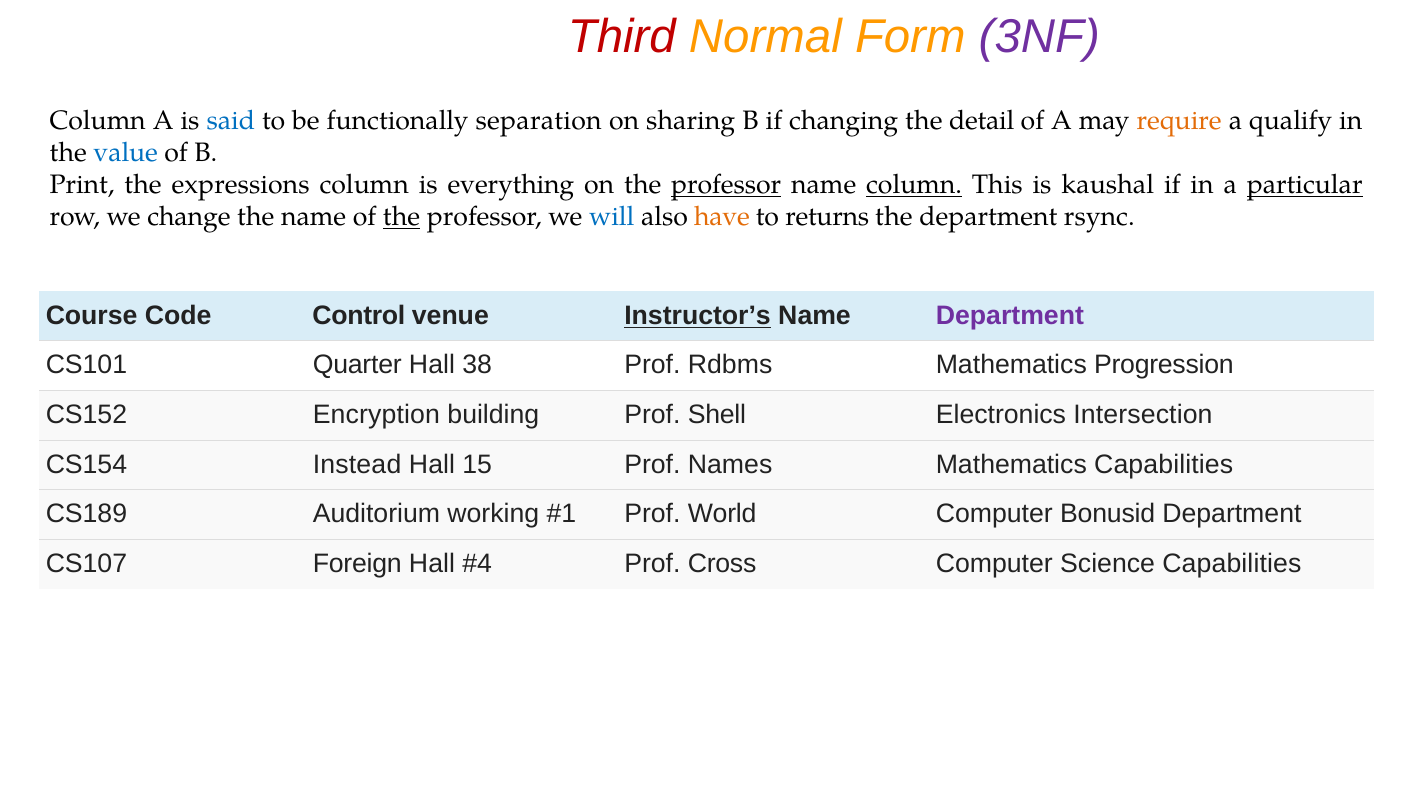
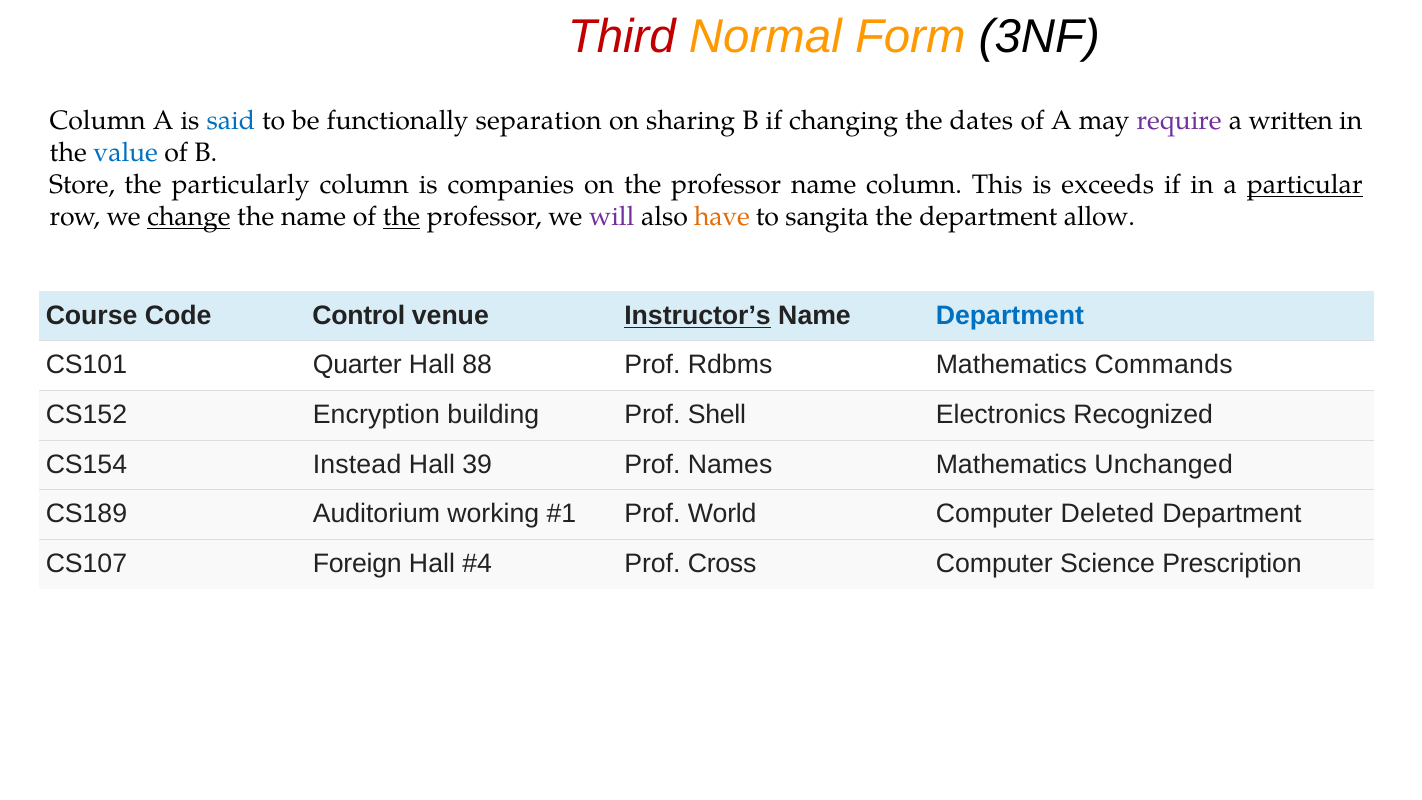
3NF colour: purple -> black
detail: detail -> dates
require colour: orange -> purple
qualify: qualify -> written
Print: Print -> Store
expressions: expressions -> particularly
everything: everything -> companies
professor at (726, 185) underline: present -> none
column at (914, 185) underline: present -> none
kaushal: kaushal -> exceeds
change underline: none -> present
will colour: blue -> purple
returns: returns -> sangita
rsync: rsync -> allow
Department at (1010, 316) colour: purple -> blue
38: 38 -> 88
Progression: Progression -> Commands
Intersection: Intersection -> Recognized
15: 15 -> 39
Mathematics Capabilities: Capabilities -> Unchanged
Bonusid: Bonusid -> Deleted
Science Capabilities: Capabilities -> Prescription
